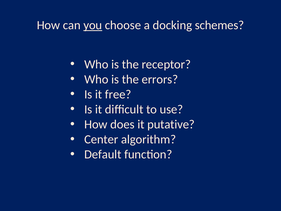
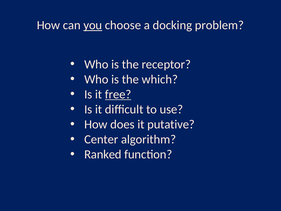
schemes: schemes -> problem
errors: errors -> which
free underline: none -> present
Default: Default -> Ranked
